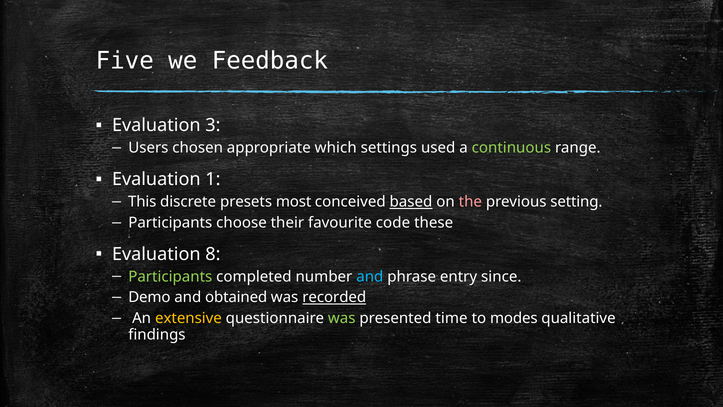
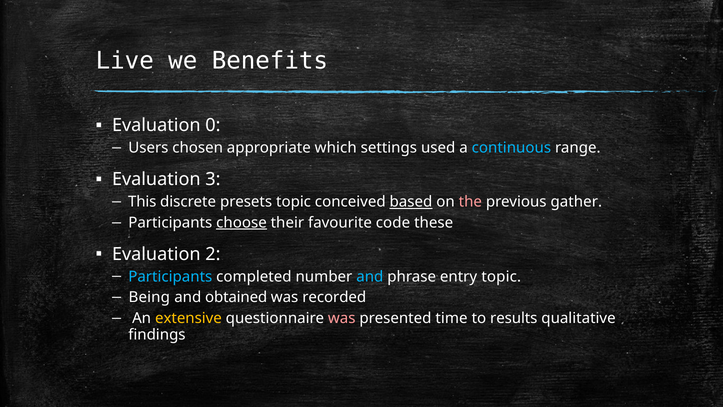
Five: Five -> Live
Feedback: Feedback -> Benefits
3: 3 -> 0
continuous colour: light green -> light blue
1: 1 -> 3
presets most: most -> topic
setting: setting -> gather
choose underline: none -> present
8: 8 -> 2
Participants at (170, 276) colour: light green -> light blue
entry since: since -> topic
Demo: Demo -> Being
recorded underline: present -> none
was at (342, 318) colour: light green -> pink
modes: modes -> results
